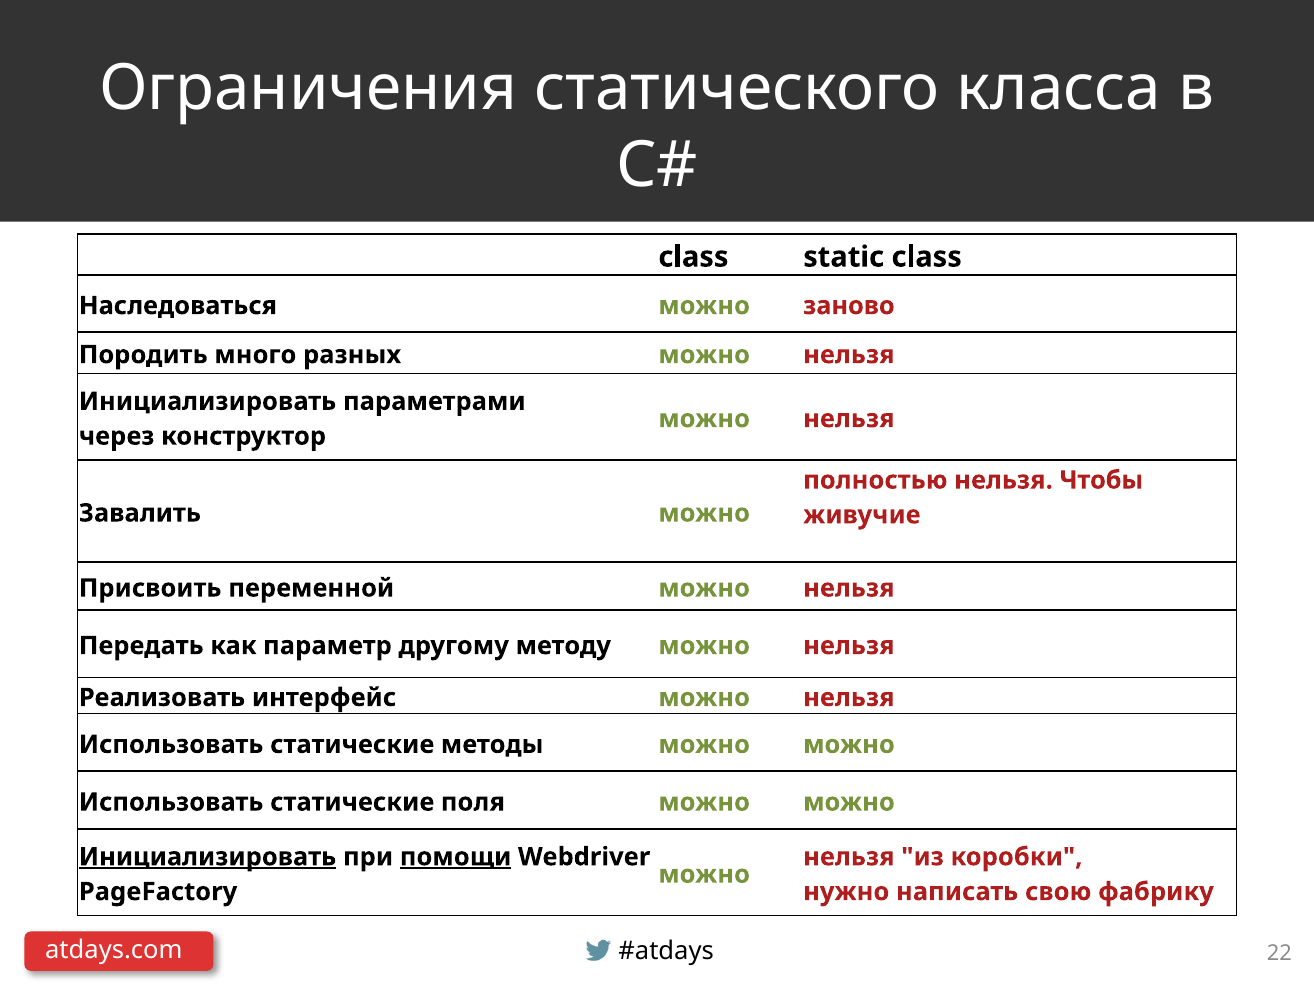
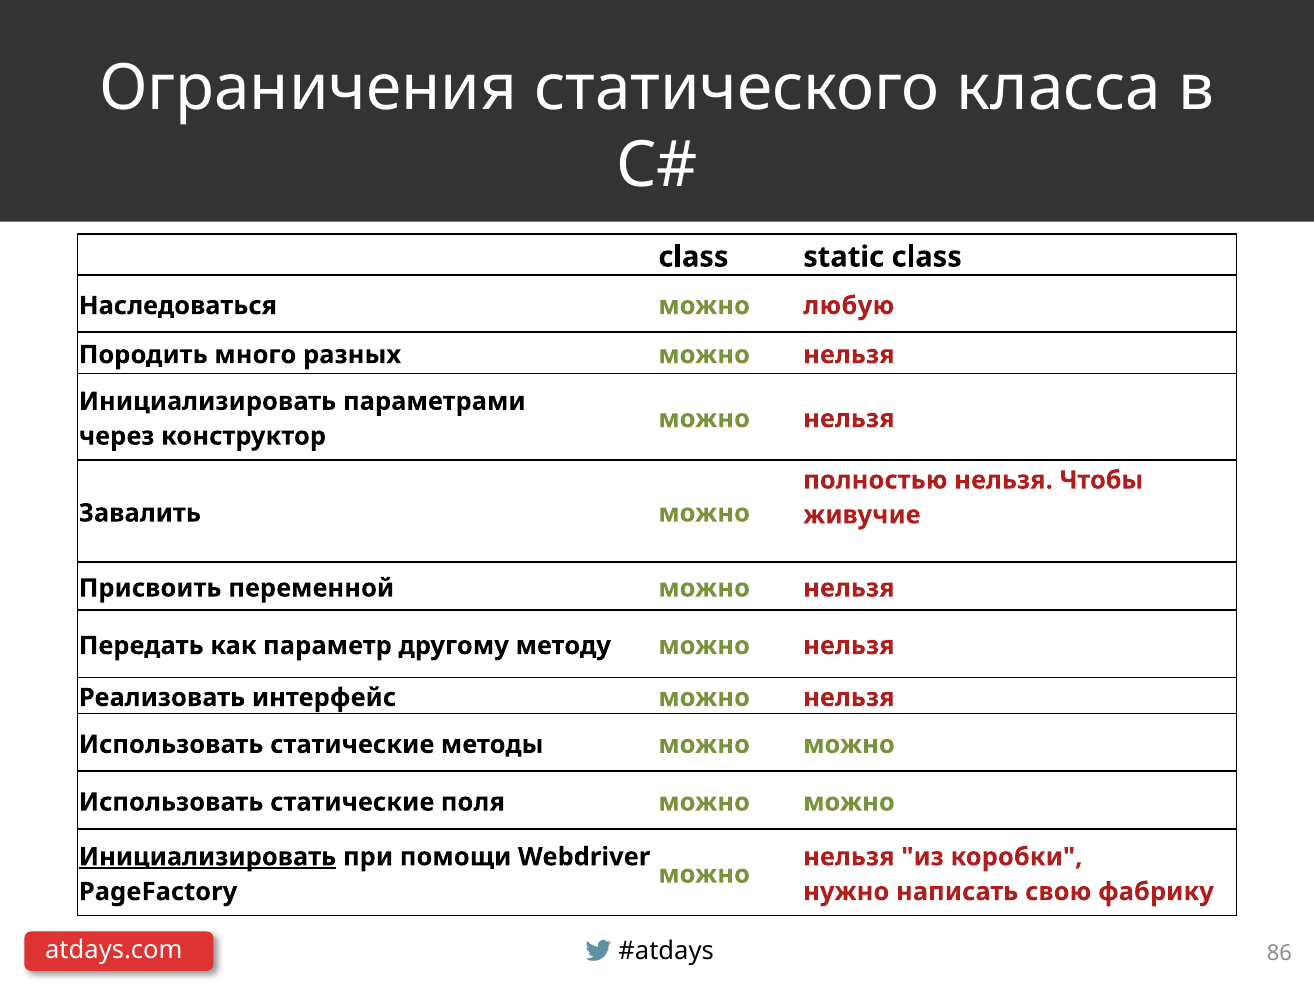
заново: заново -> любую
помощи underline: present -> none
22: 22 -> 86
